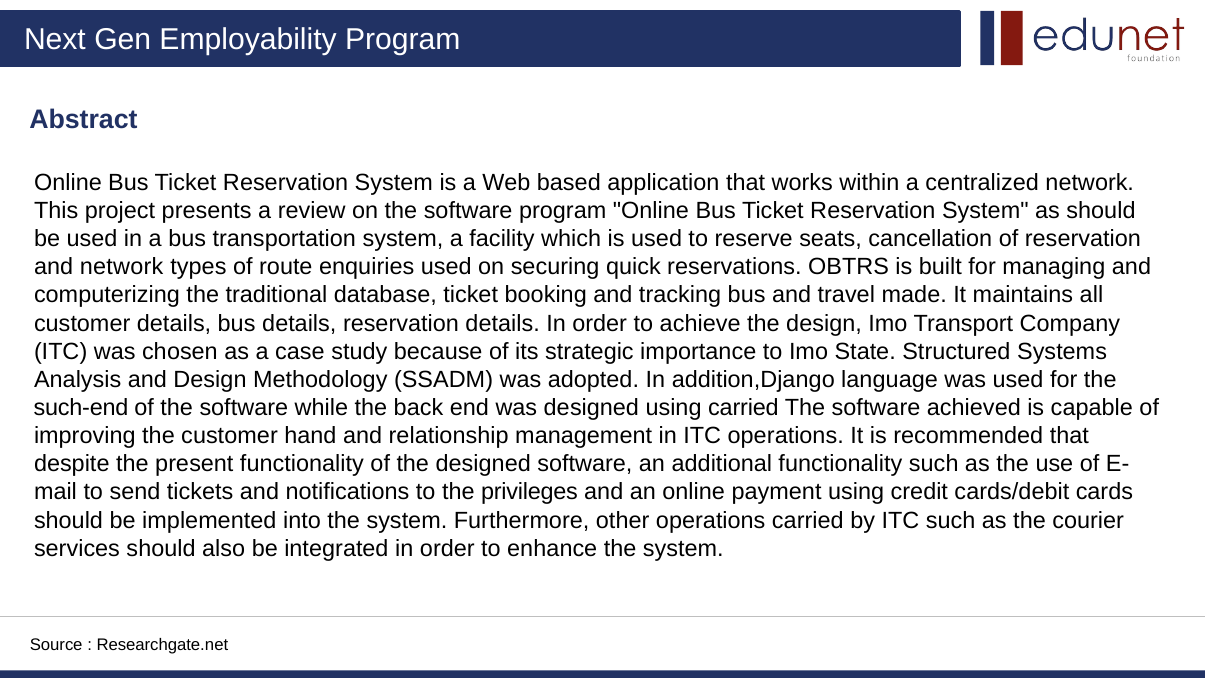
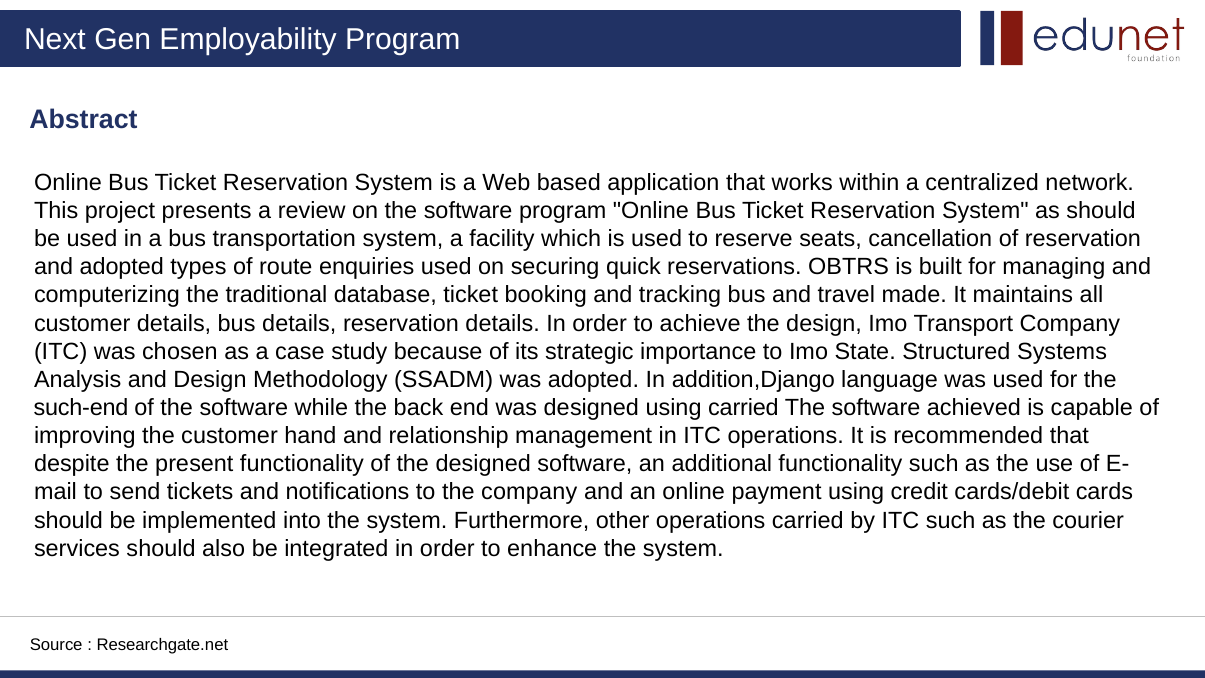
and network: network -> adopted
the privileges: privileges -> company
